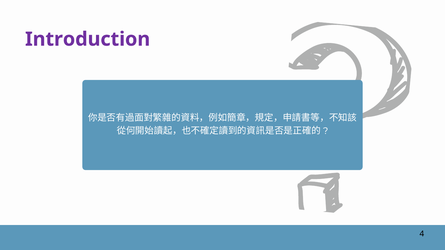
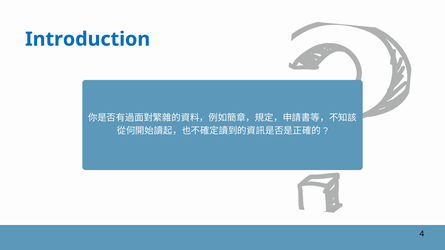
Introduction colour: purple -> blue
